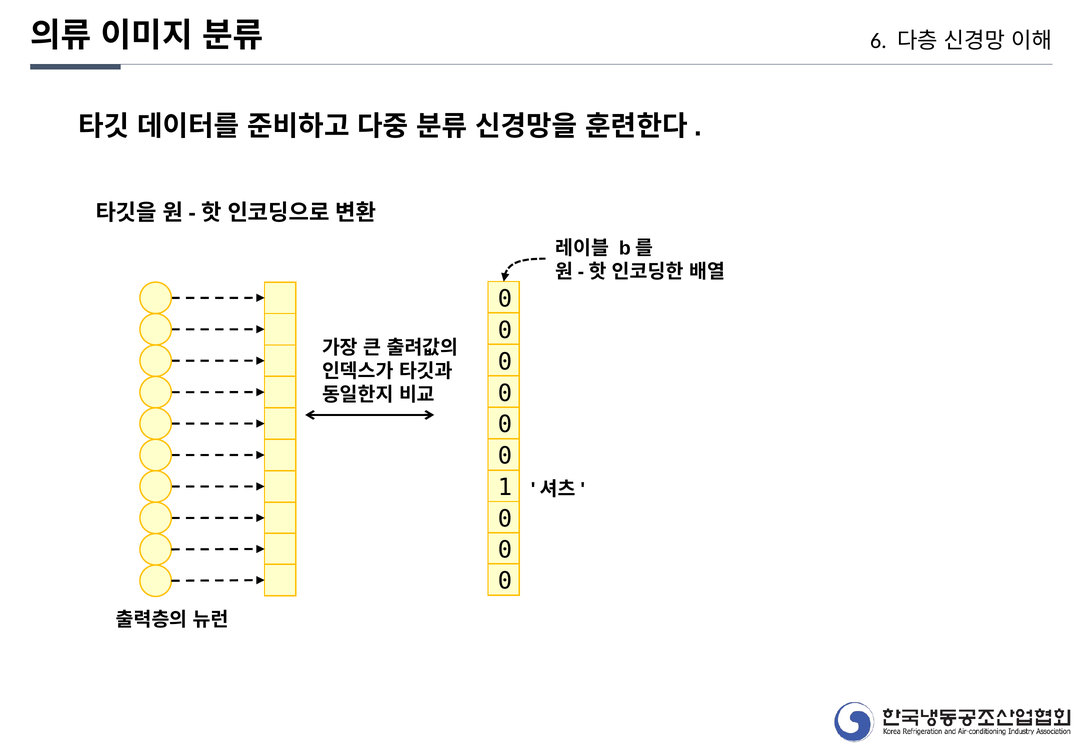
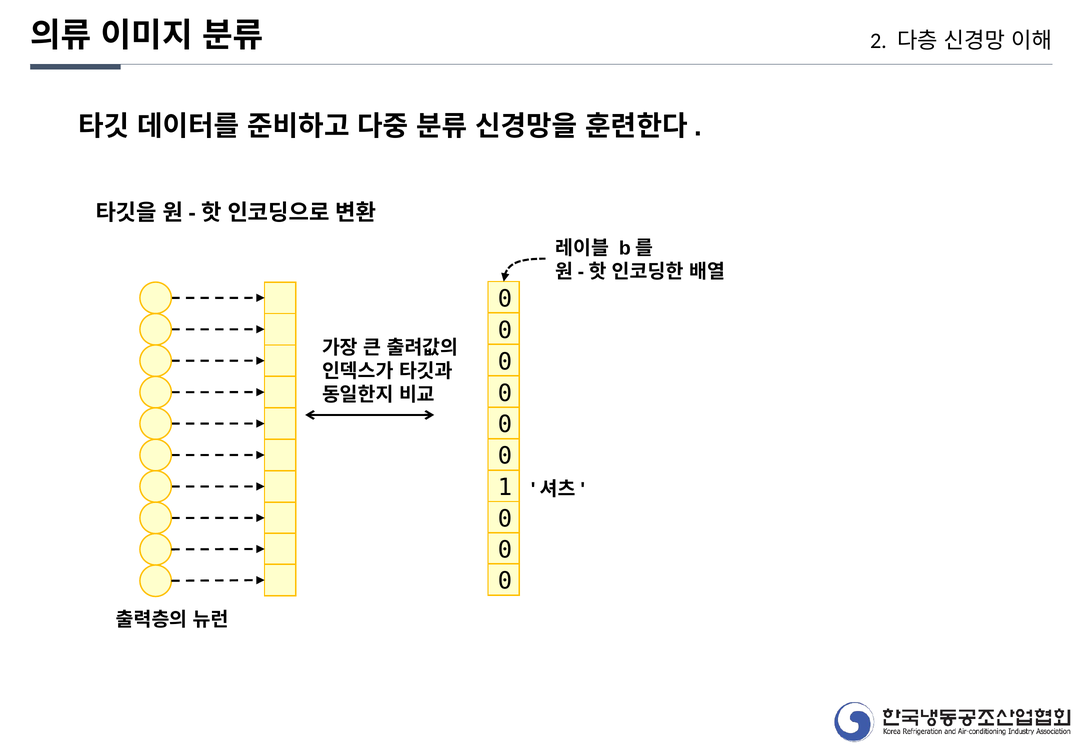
6: 6 -> 2
